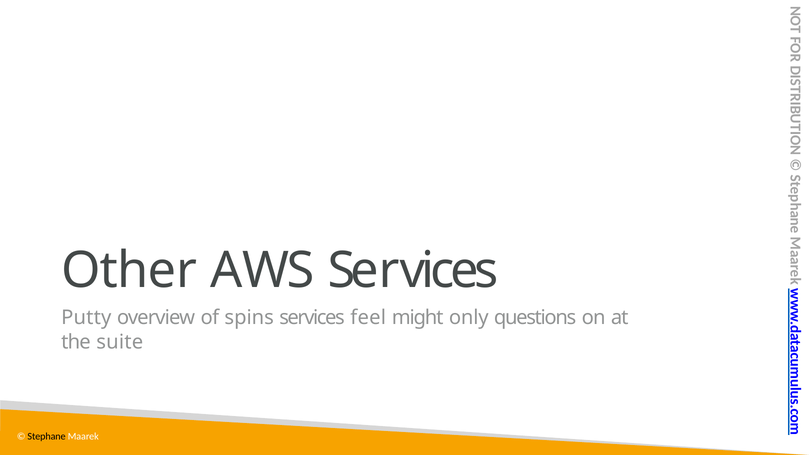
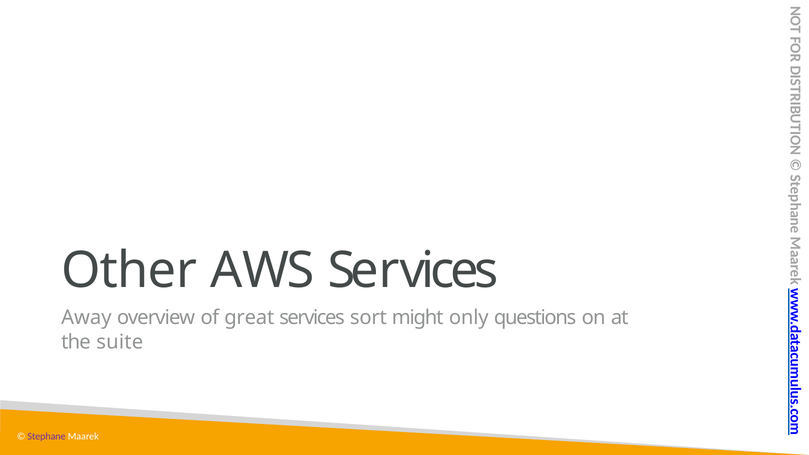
Putty: Putty -> Away
spins: spins -> great
feel: feel -> sort
Stephane colour: black -> purple
